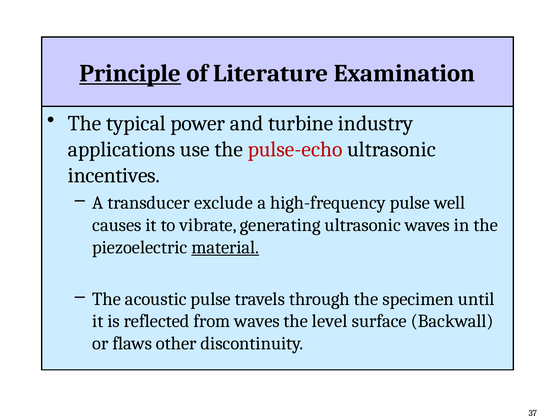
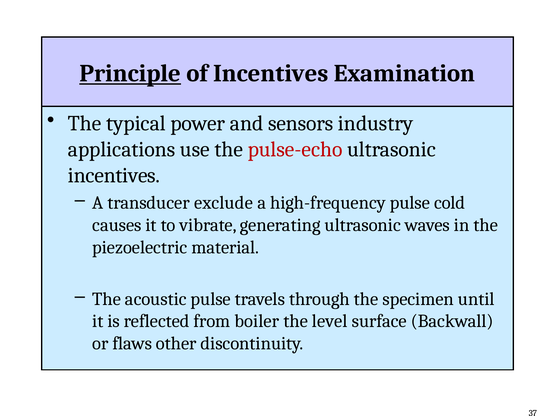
of Literature: Literature -> Incentives
turbine: turbine -> sensors
well: well -> cold
material underline: present -> none
from waves: waves -> boiler
